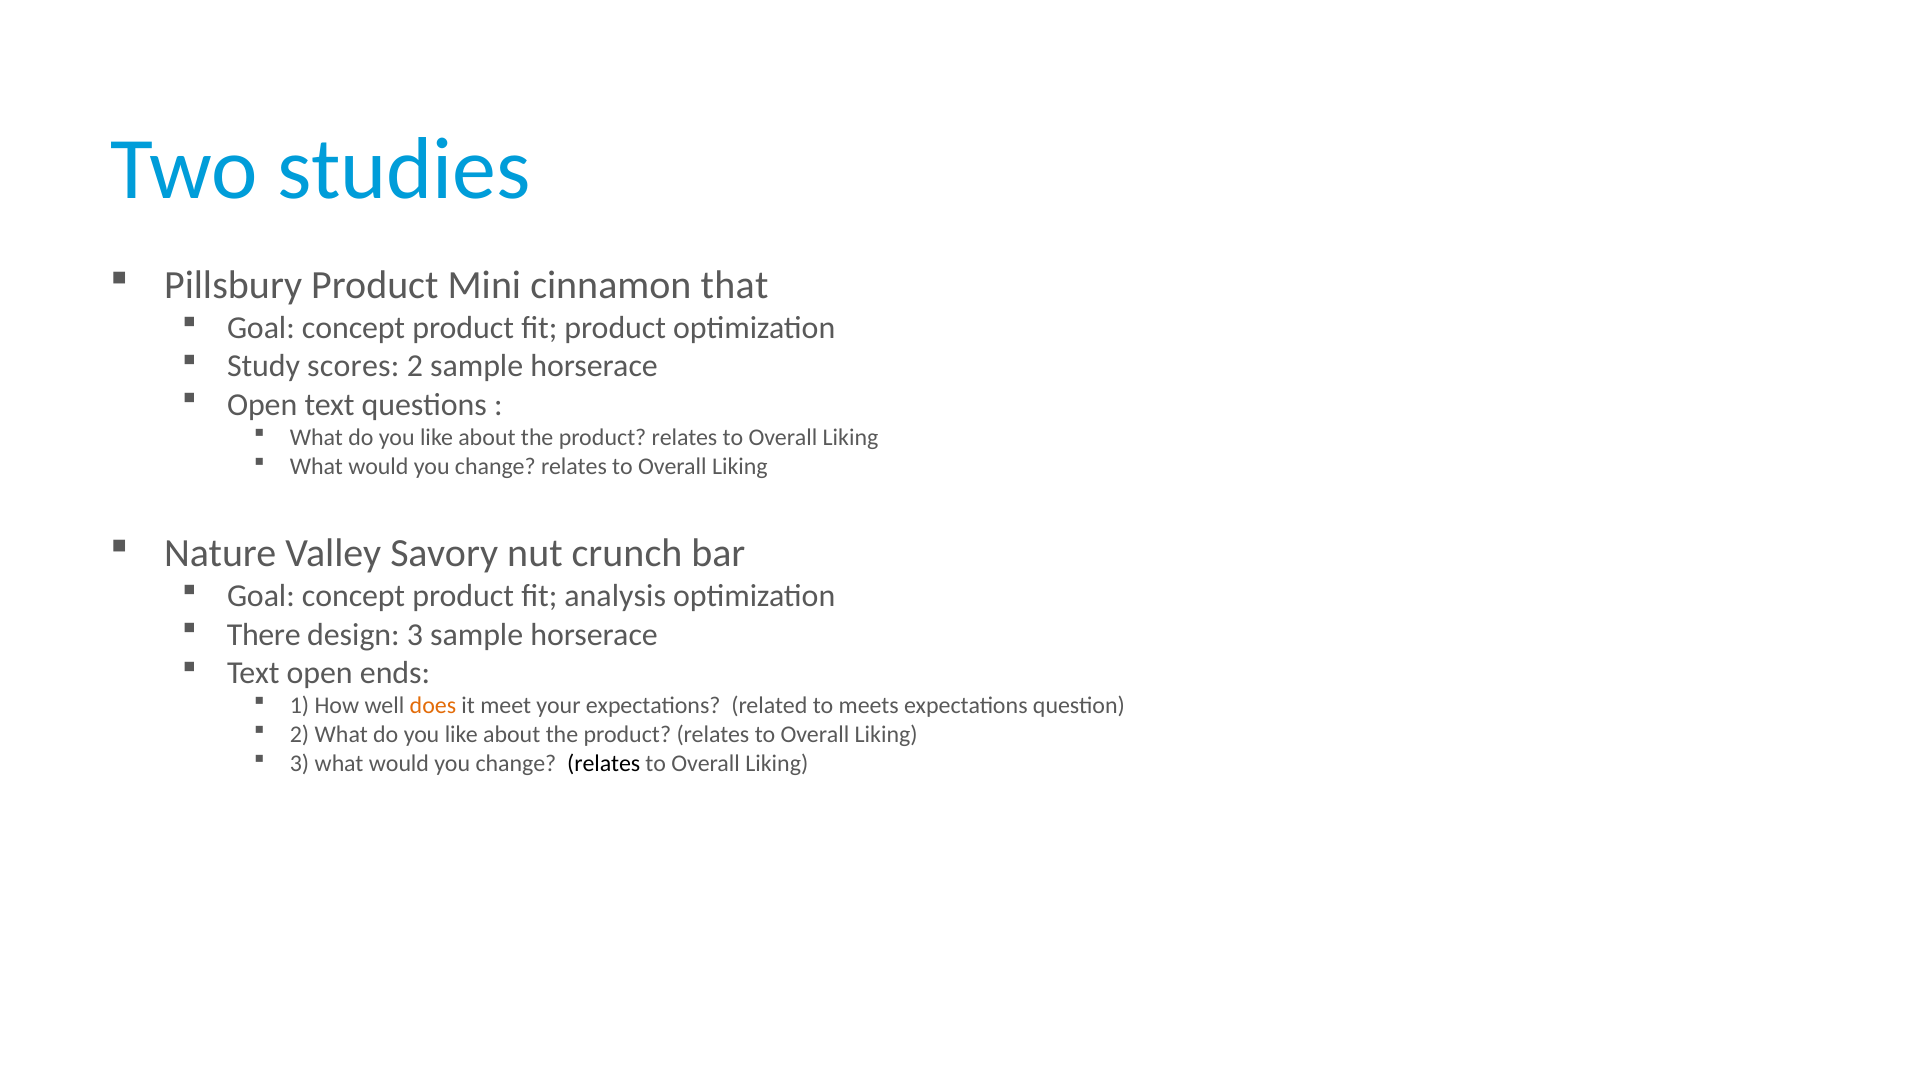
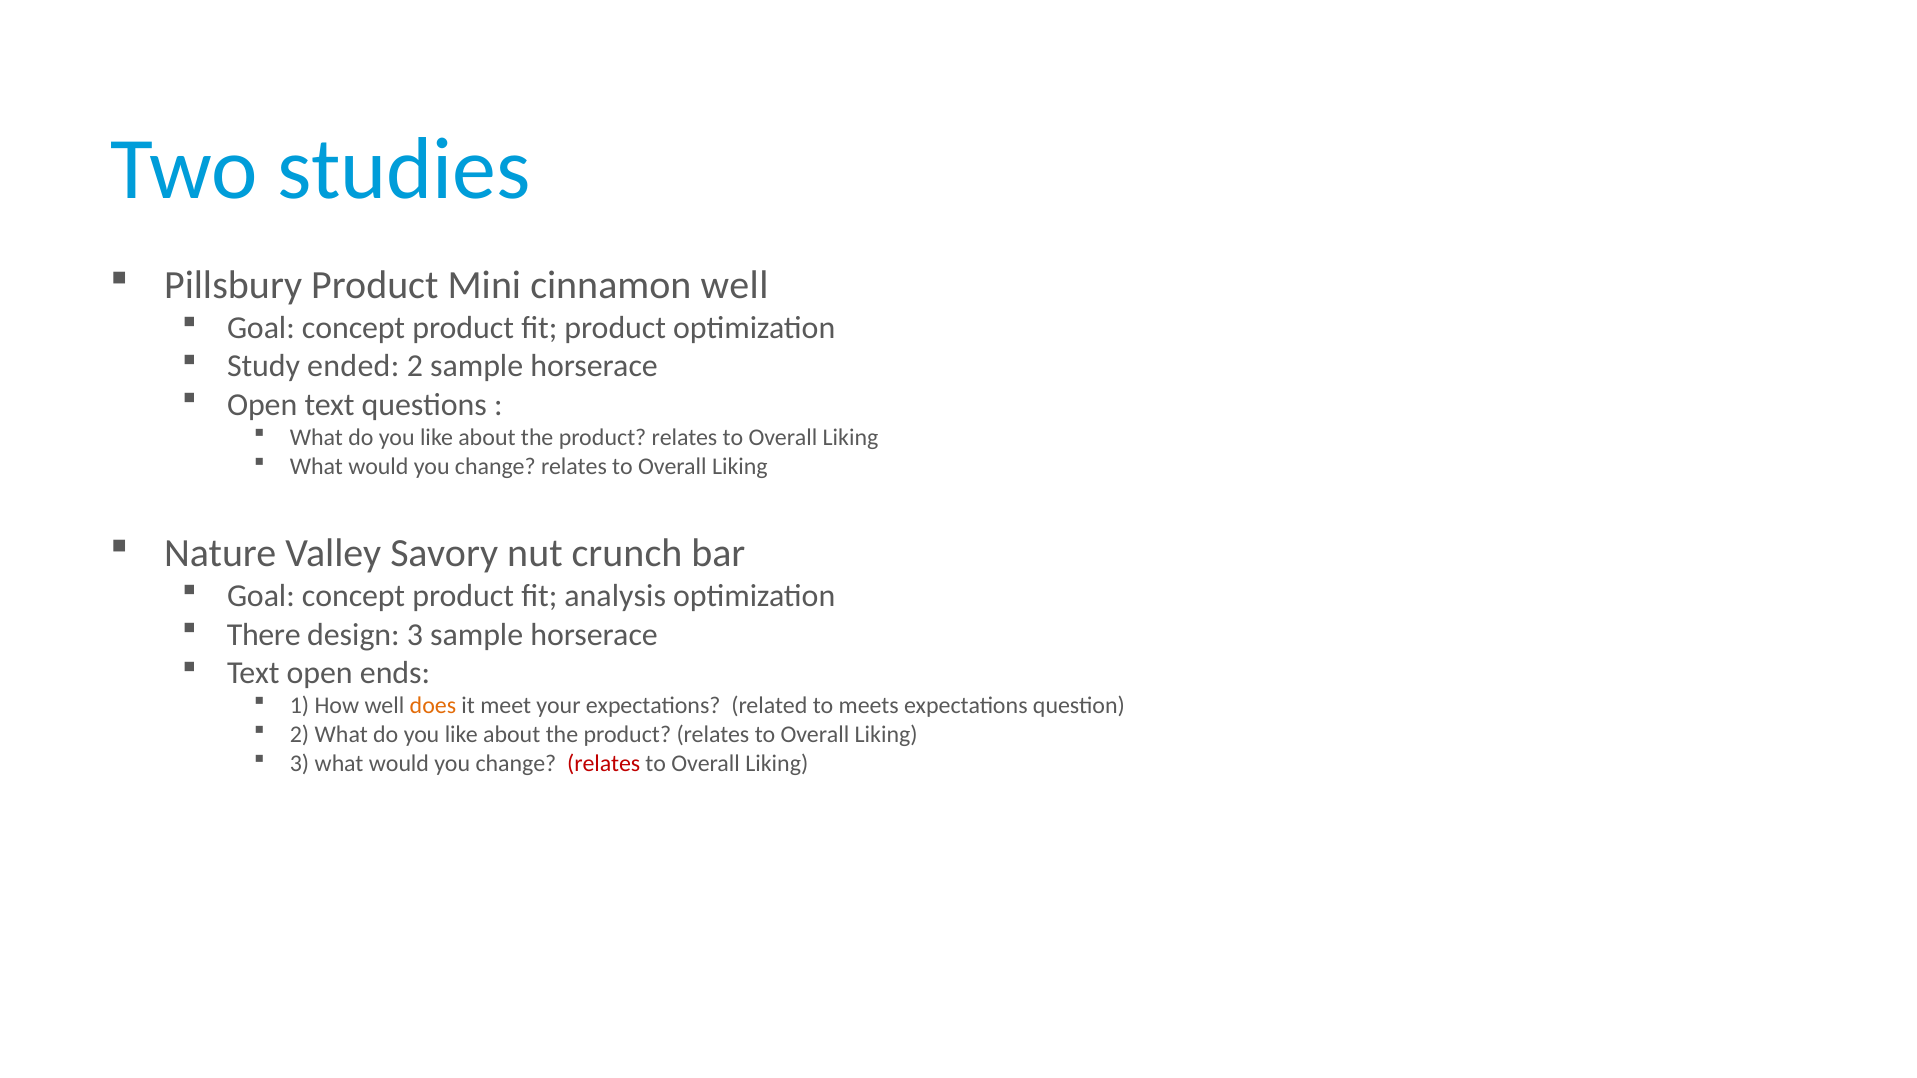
cinnamon that: that -> well
scores: scores -> ended
relates at (604, 763) colour: black -> red
